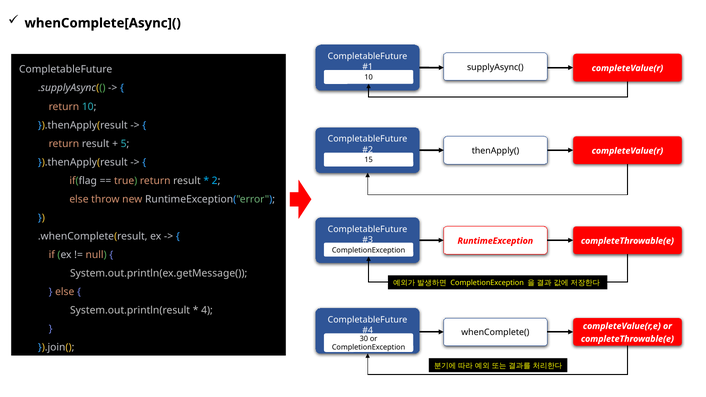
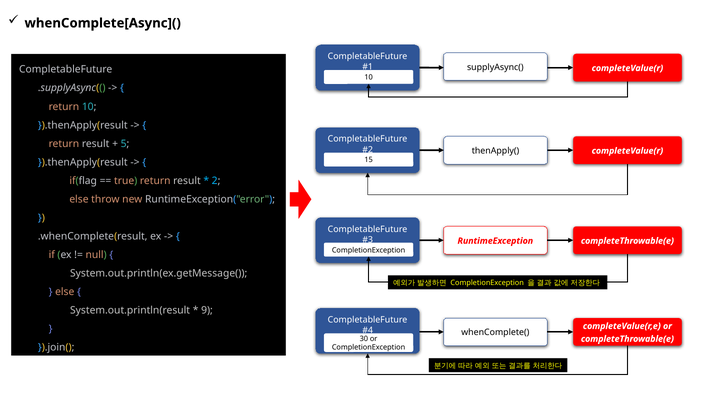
4: 4 -> 9
